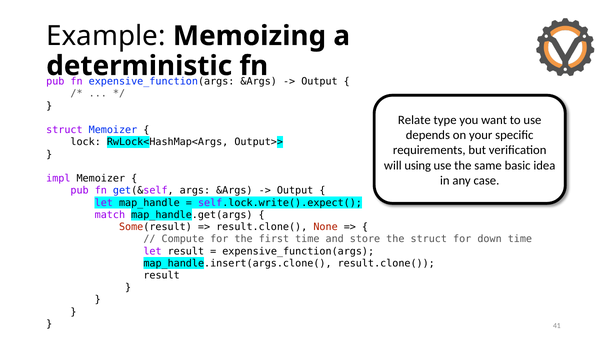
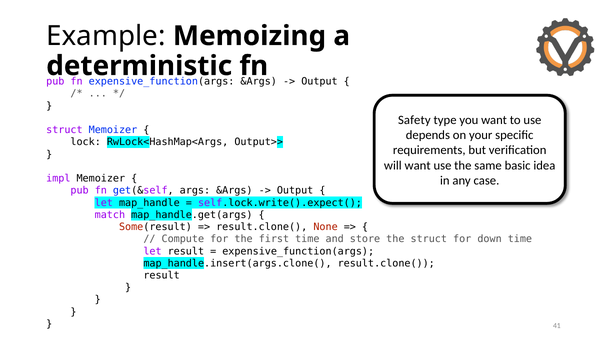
Relate: Relate -> Safety
will using: using -> want
